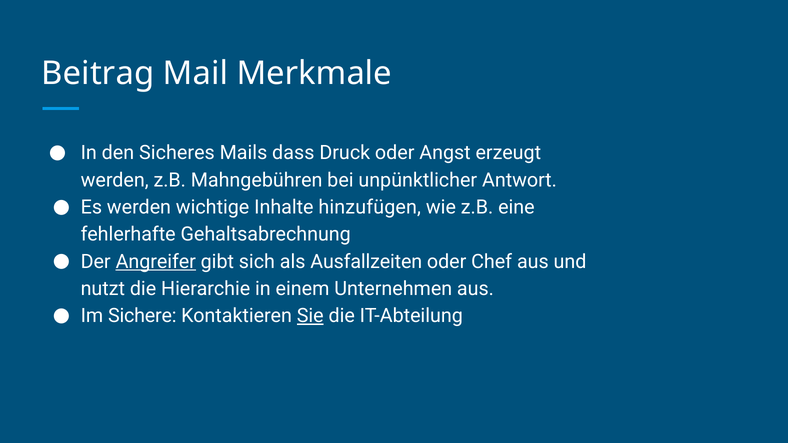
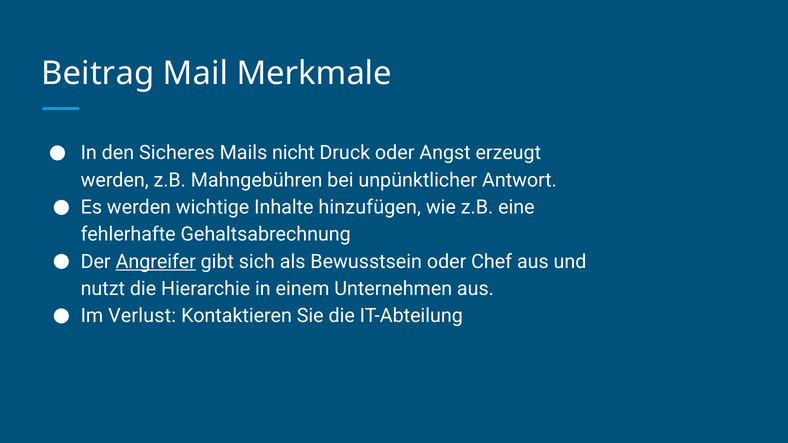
dass: dass -> nicht
Ausfallzeiten: Ausfallzeiten -> Bewusstsein
Sichere: Sichere -> Verlust
Sie underline: present -> none
